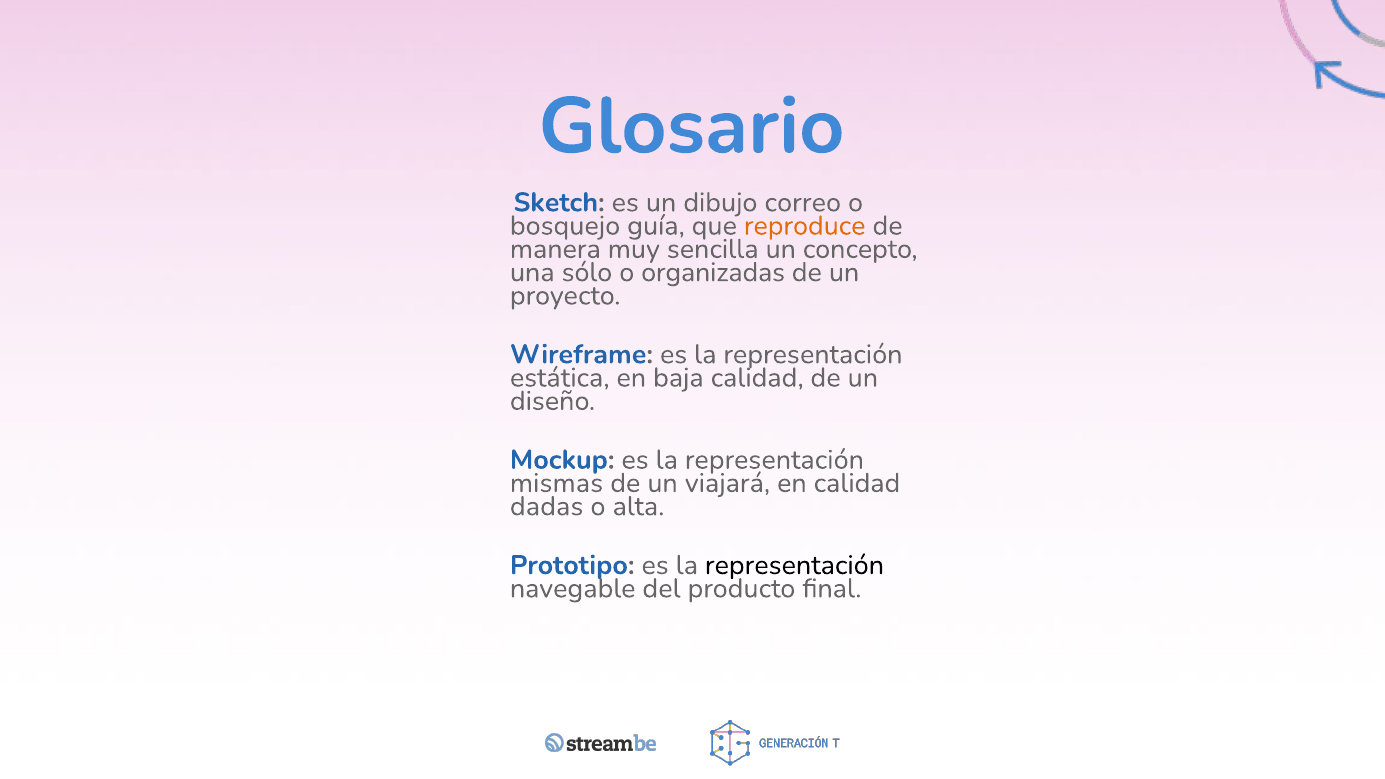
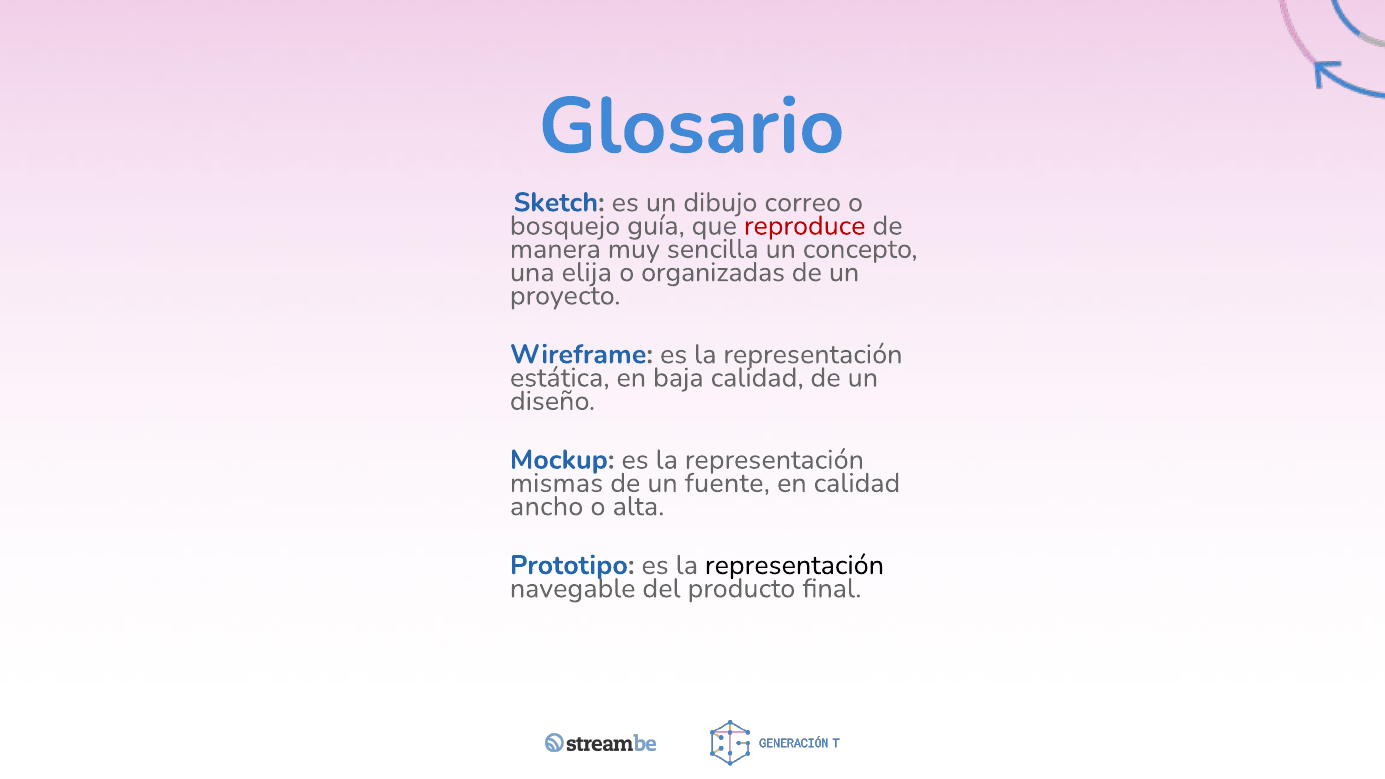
reproduce colour: orange -> red
sólo: sólo -> elija
viajará: viajará -> fuente
dadas: dadas -> ancho
